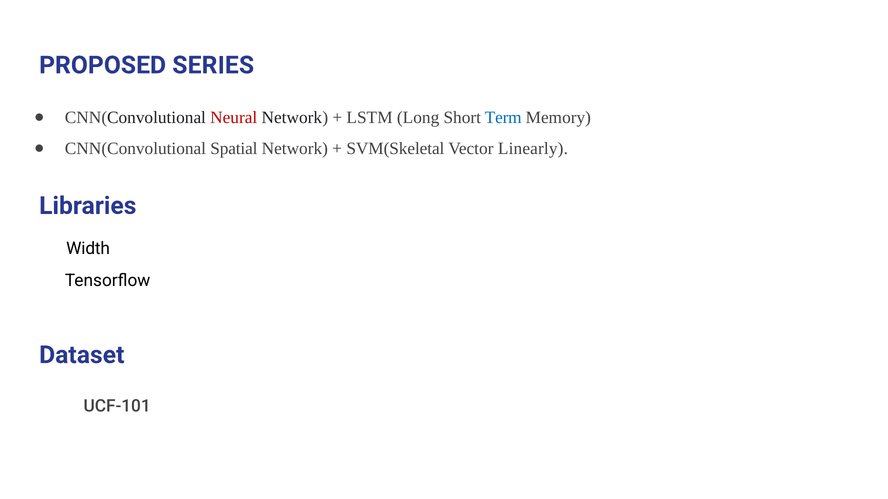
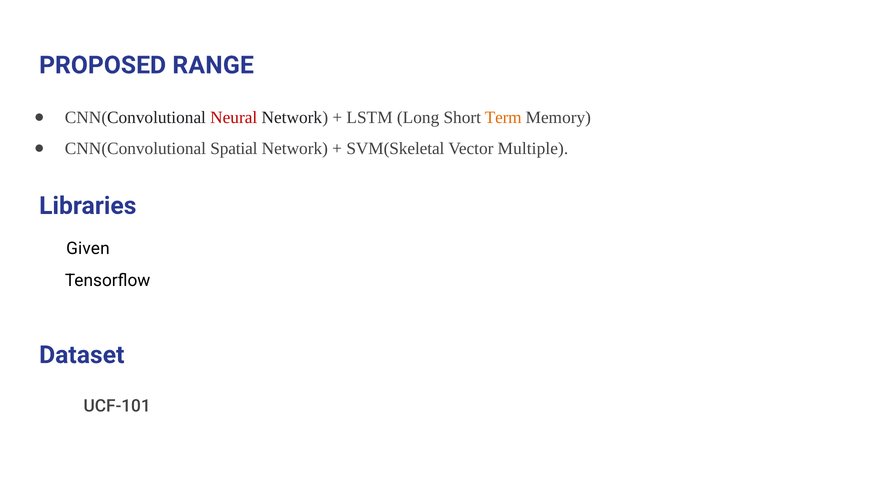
SERIES: SERIES -> RANGE
Term colour: blue -> orange
Linearly: Linearly -> Multiple
Width: Width -> Given
